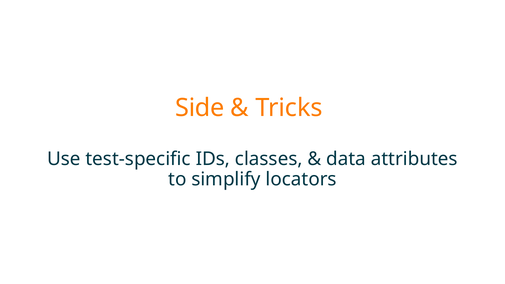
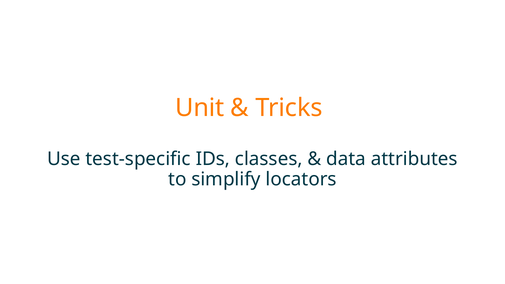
Side: Side -> Unit
